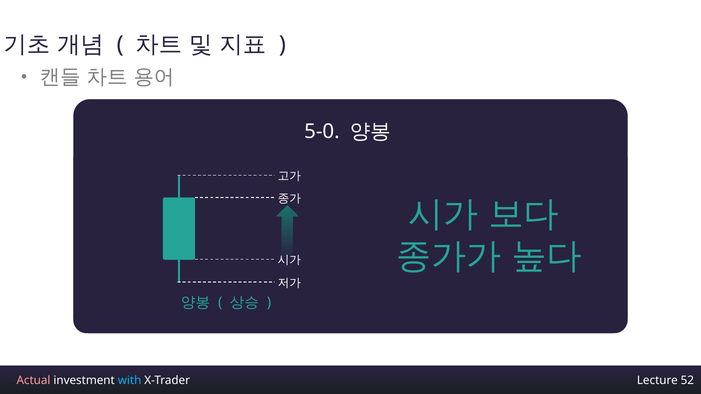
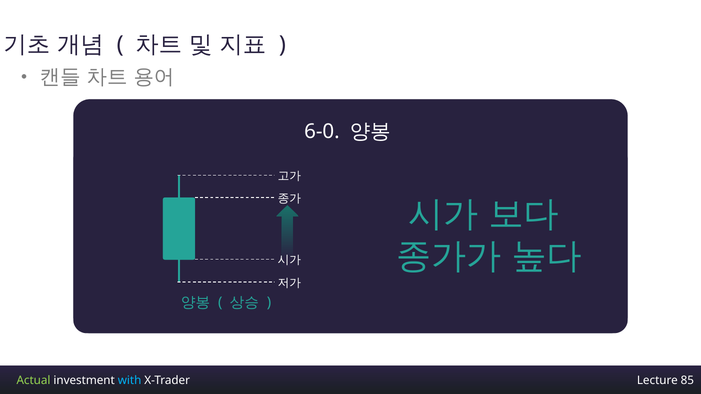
5-0: 5-0 -> 6-0
Actual colour: pink -> light green
52: 52 -> 85
